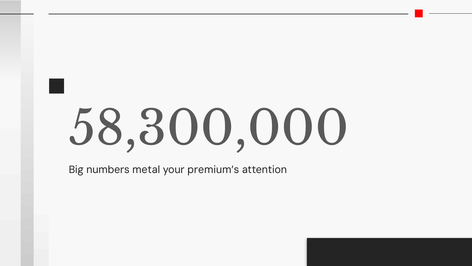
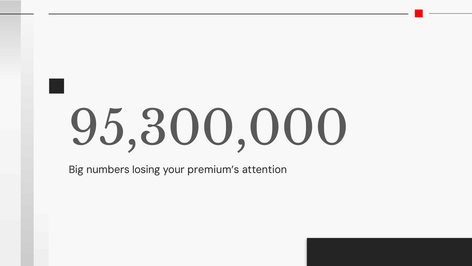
58,300,000: 58,300,000 -> 95,300,000
metal: metal -> losing
